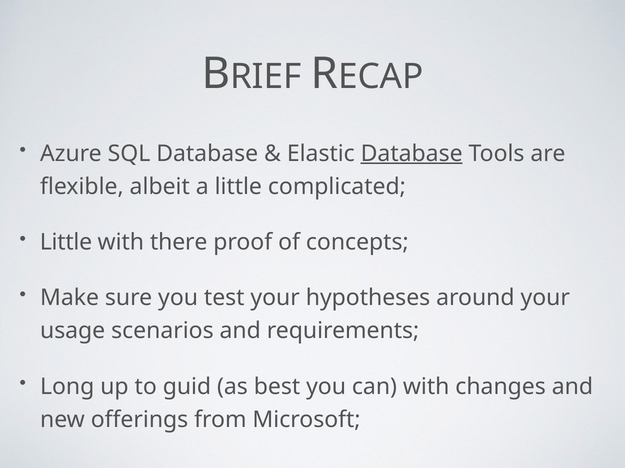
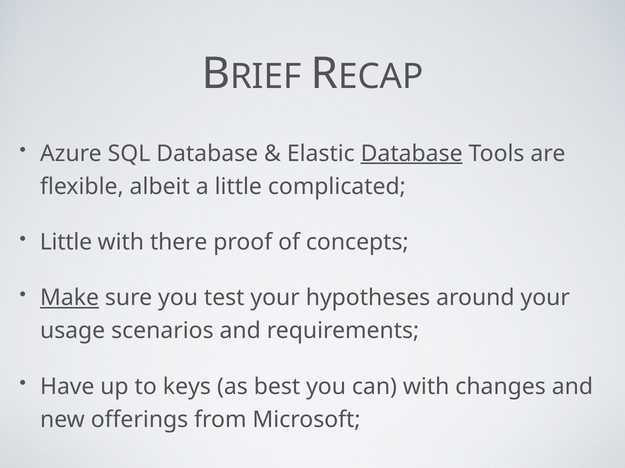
Make underline: none -> present
Long: Long -> Have
guid: guid -> keys
